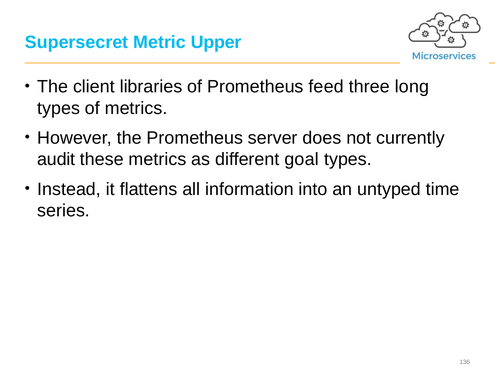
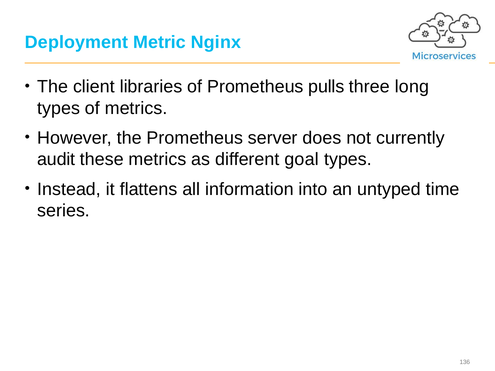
Supersecret: Supersecret -> Deployment
Upper: Upper -> Nginx
feed: feed -> pulls
